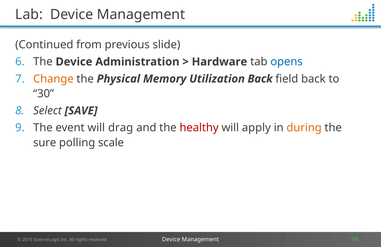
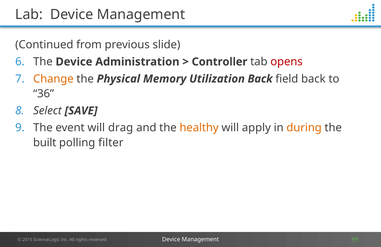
Hardware: Hardware -> Controller
opens colour: blue -> red
30: 30 -> 36
healthy colour: red -> orange
sure: sure -> built
scale: scale -> filter
